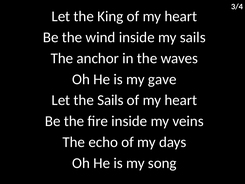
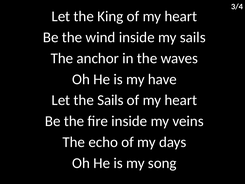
gave: gave -> have
